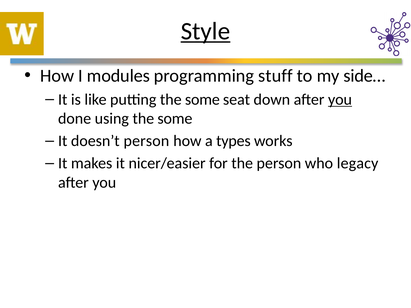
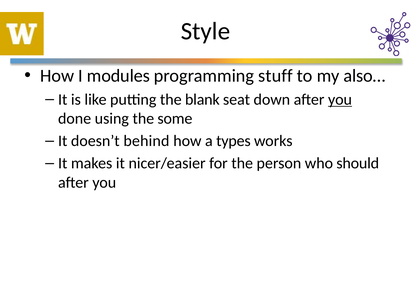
Style underline: present -> none
side…: side… -> also…
putting the some: some -> blank
doesn’t person: person -> behind
legacy: legacy -> should
